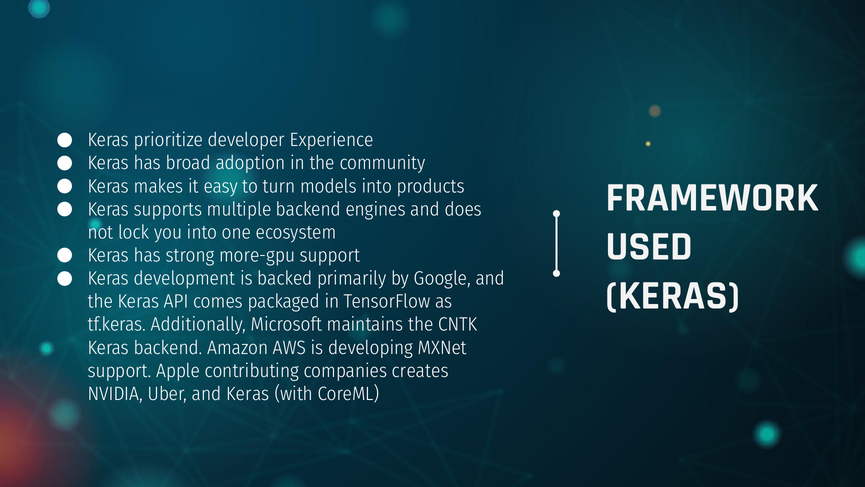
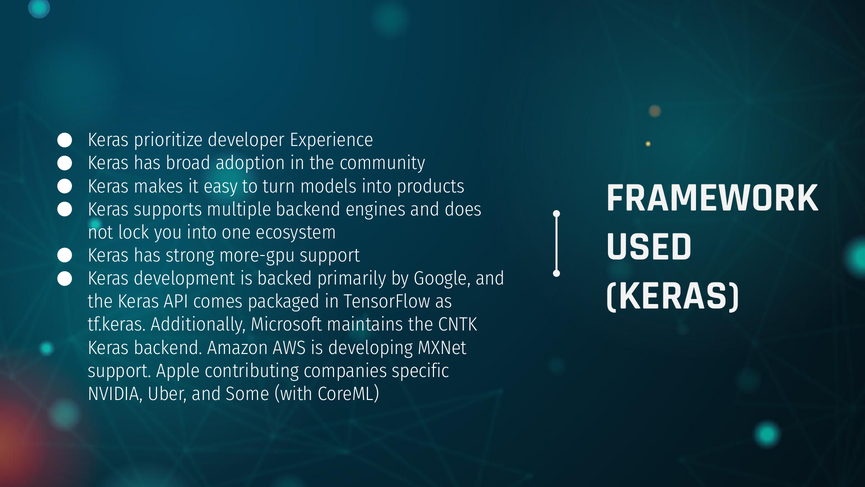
creates: creates -> specific
and Keras: Keras -> Some
